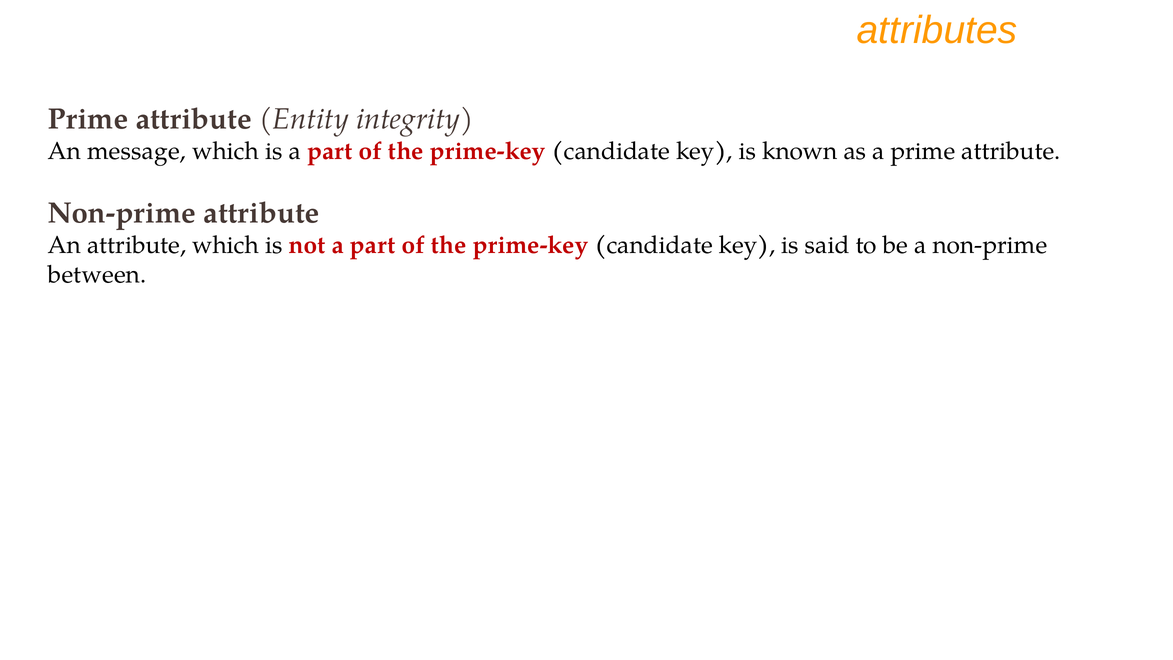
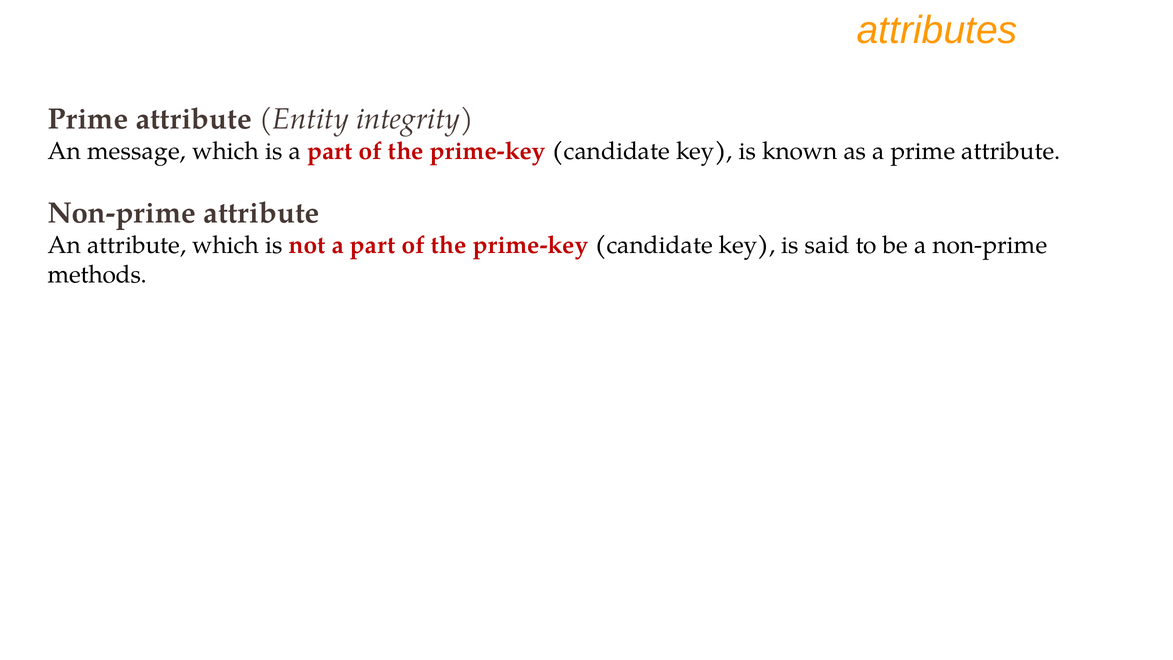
between: between -> methods
